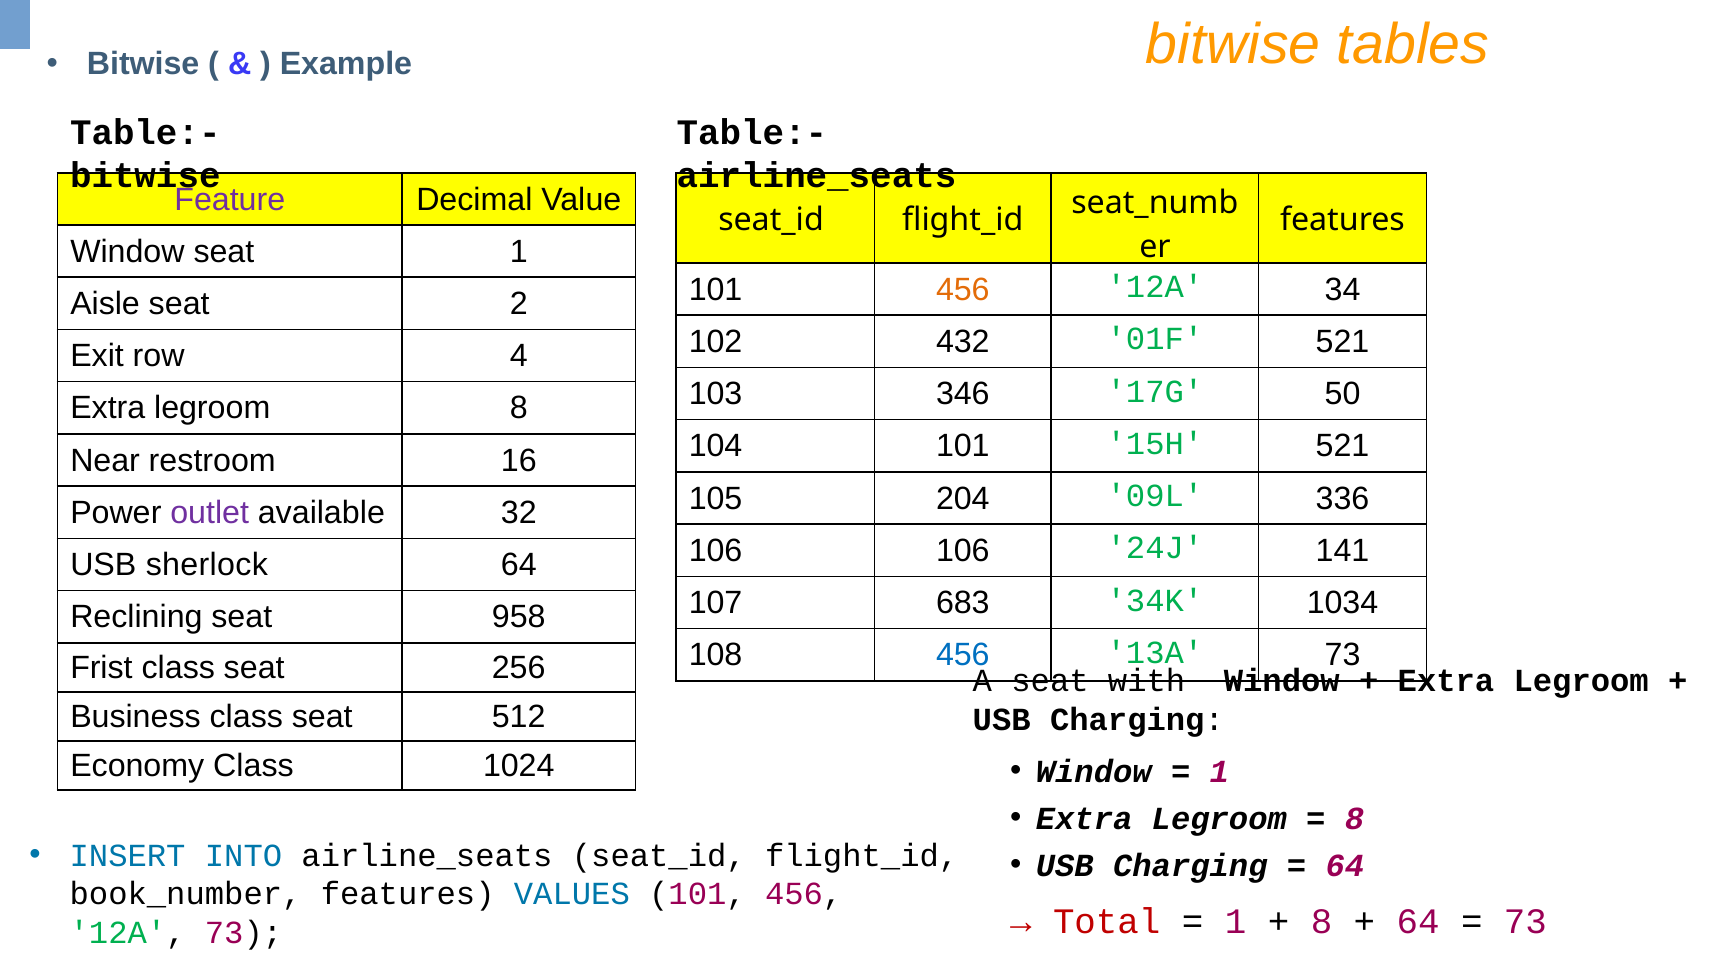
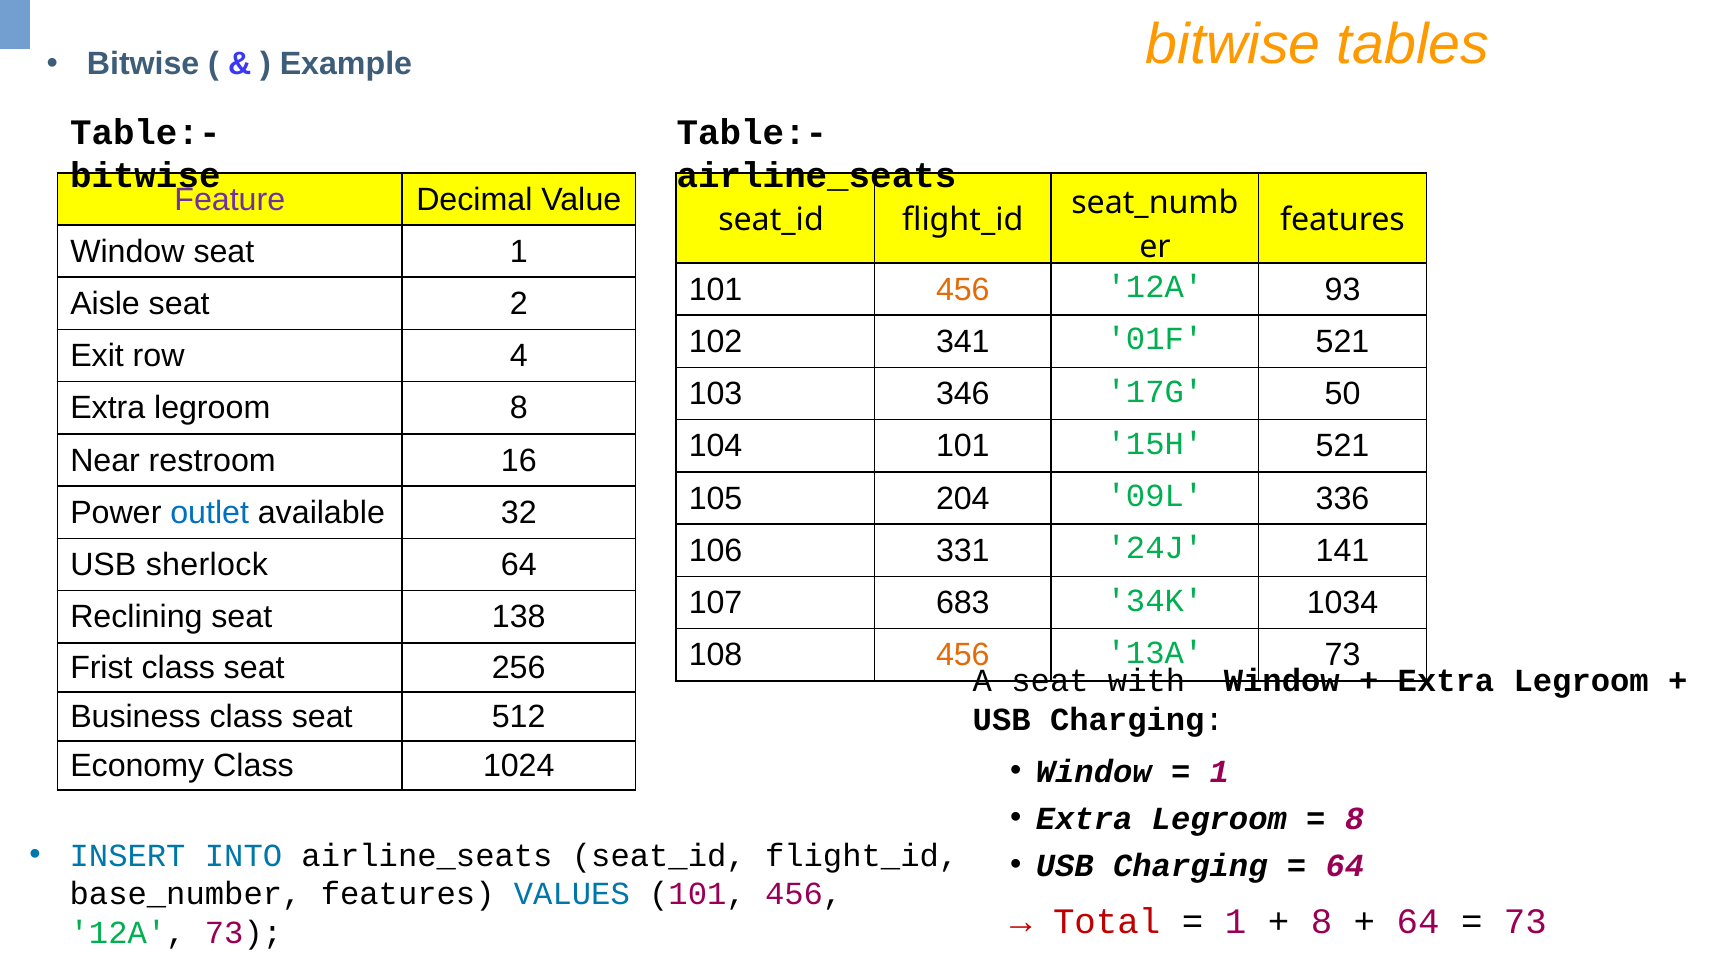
34: 34 -> 93
432: 432 -> 341
outlet colour: purple -> blue
106 106: 106 -> 331
958: 958 -> 138
456 at (963, 655) colour: blue -> orange
book_number: book_number -> base_number
